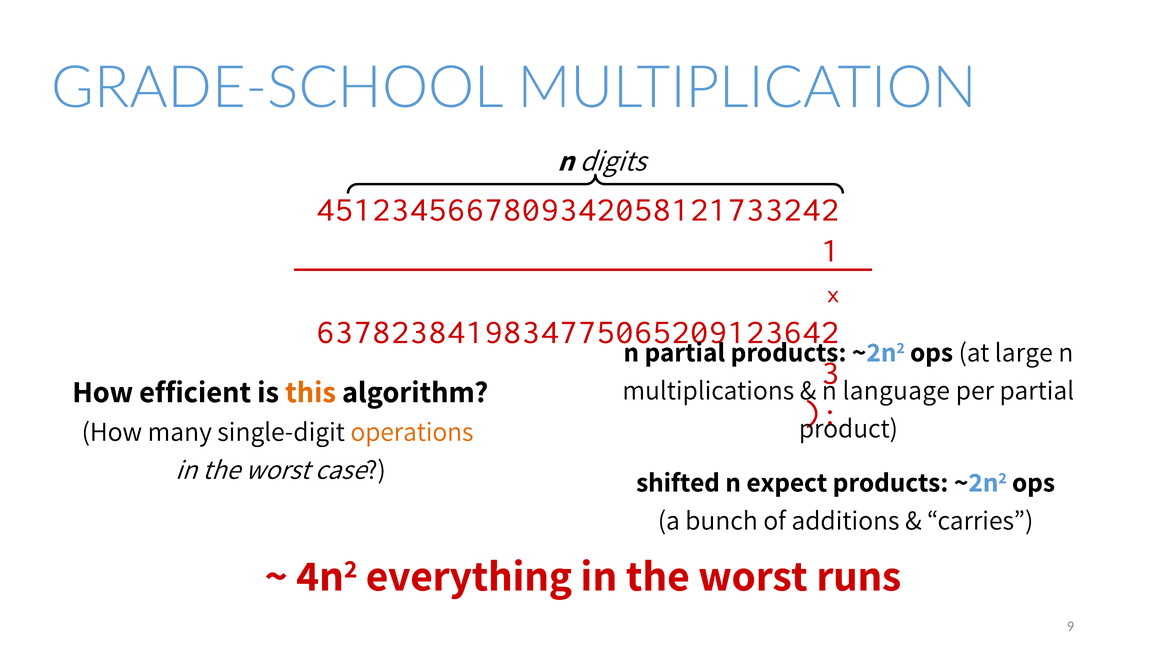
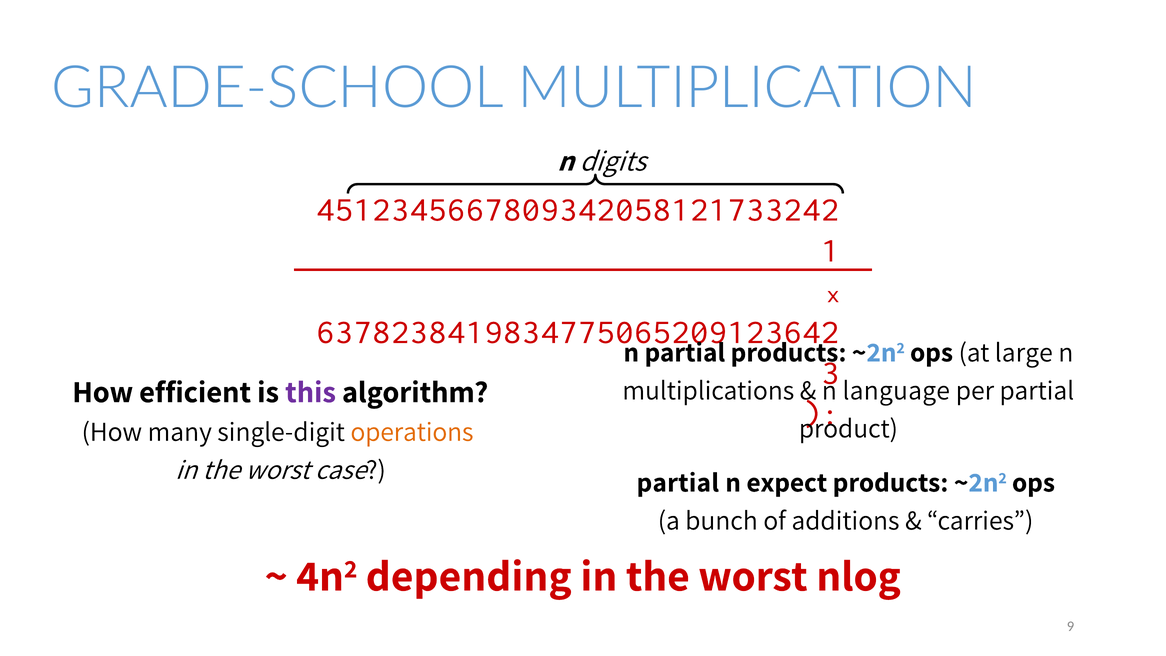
this colour: orange -> purple
shifted at (678, 482): shifted -> partial
everything: everything -> depending
runs: runs -> nlog
